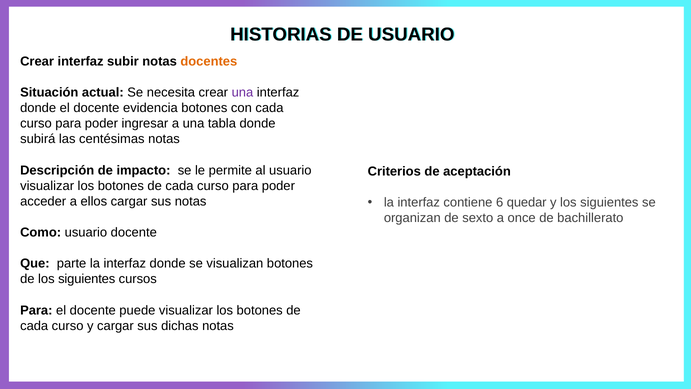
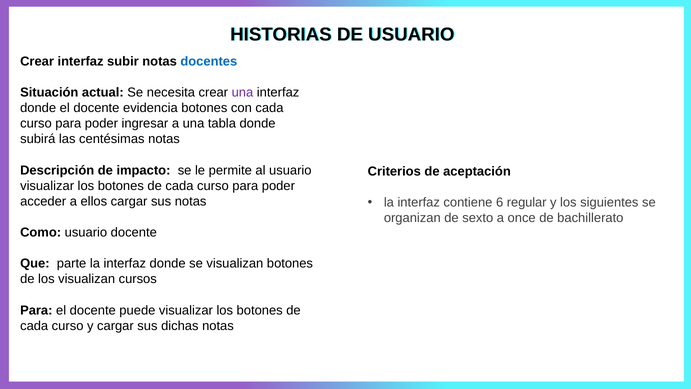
docentes colour: orange -> blue
quedar: quedar -> regular
de los siguientes: siguientes -> visualizan
